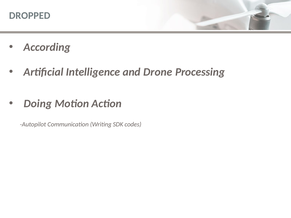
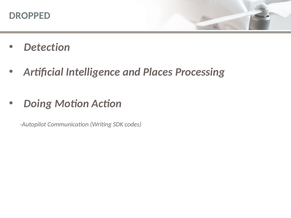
According: According -> Detection
Drone: Drone -> Places
